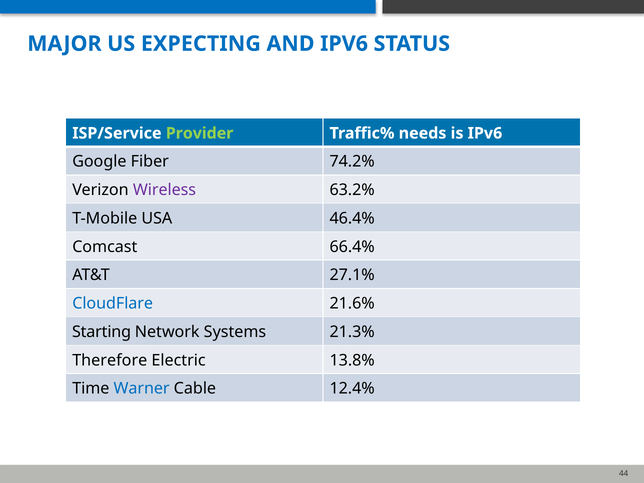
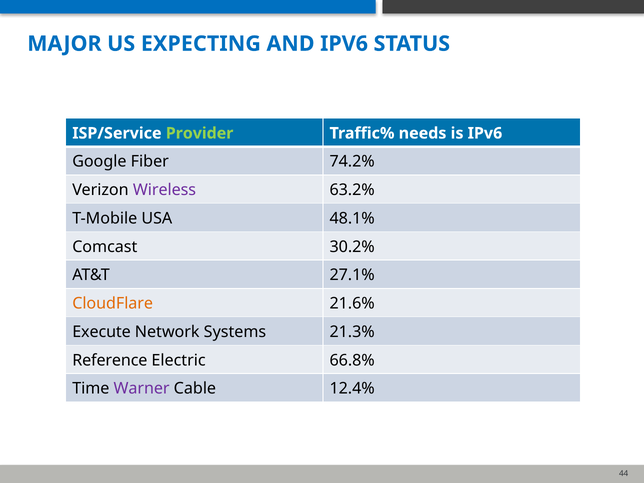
46.4%: 46.4% -> 48.1%
66.4%: 66.4% -> 30.2%
CloudFlare colour: blue -> orange
Starting: Starting -> Execute
Therefore: Therefore -> Reference
13.8%: 13.8% -> 66.8%
Warner colour: blue -> purple
